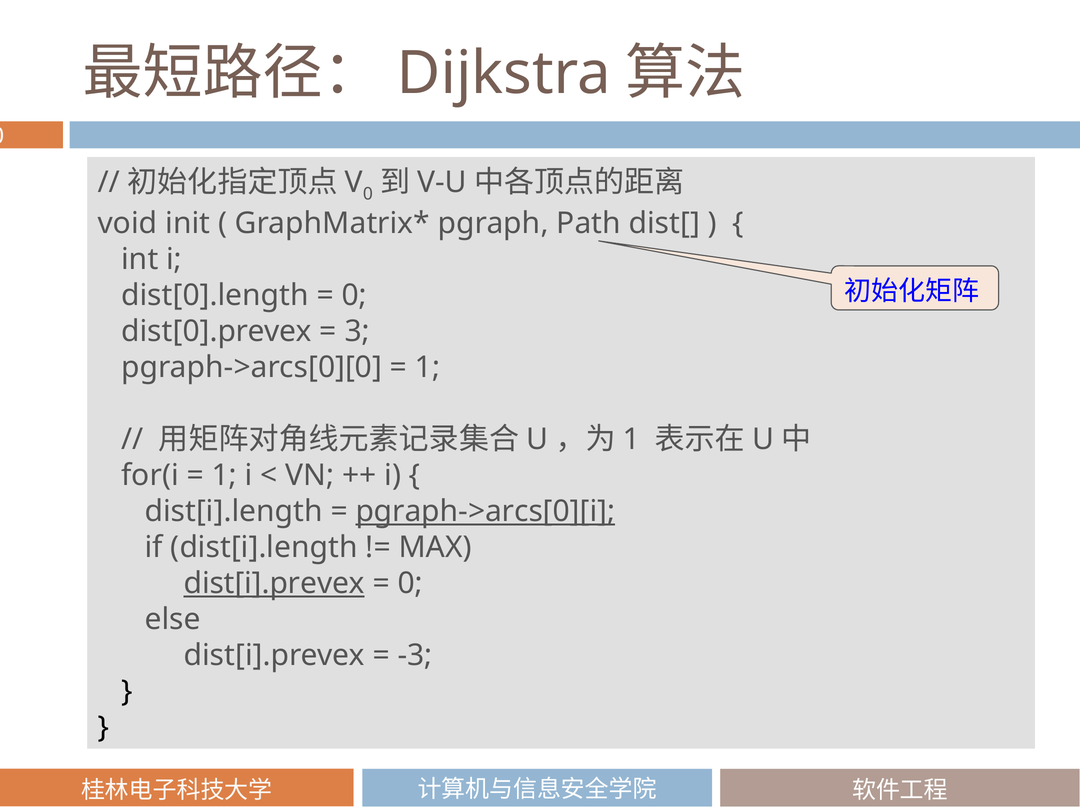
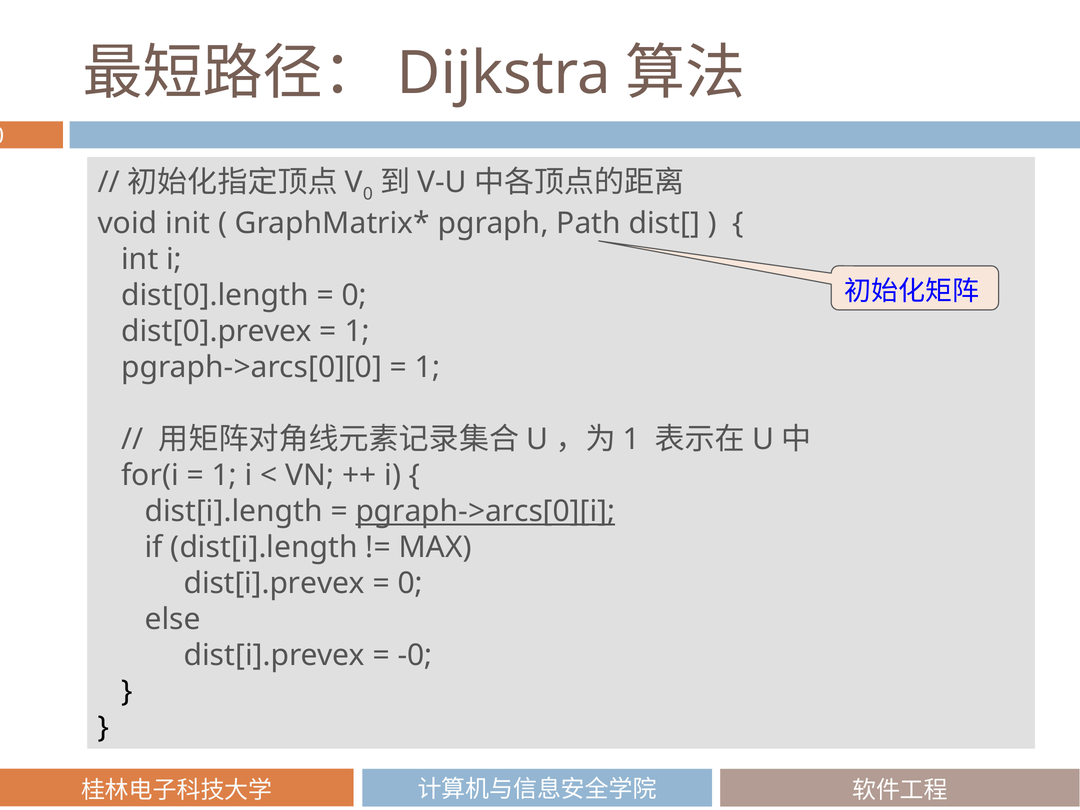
3 at (357, 331): 3 -> 1
dist[i].prevex at (274, 583) underline: present -> none
-3: -3 -> -0
